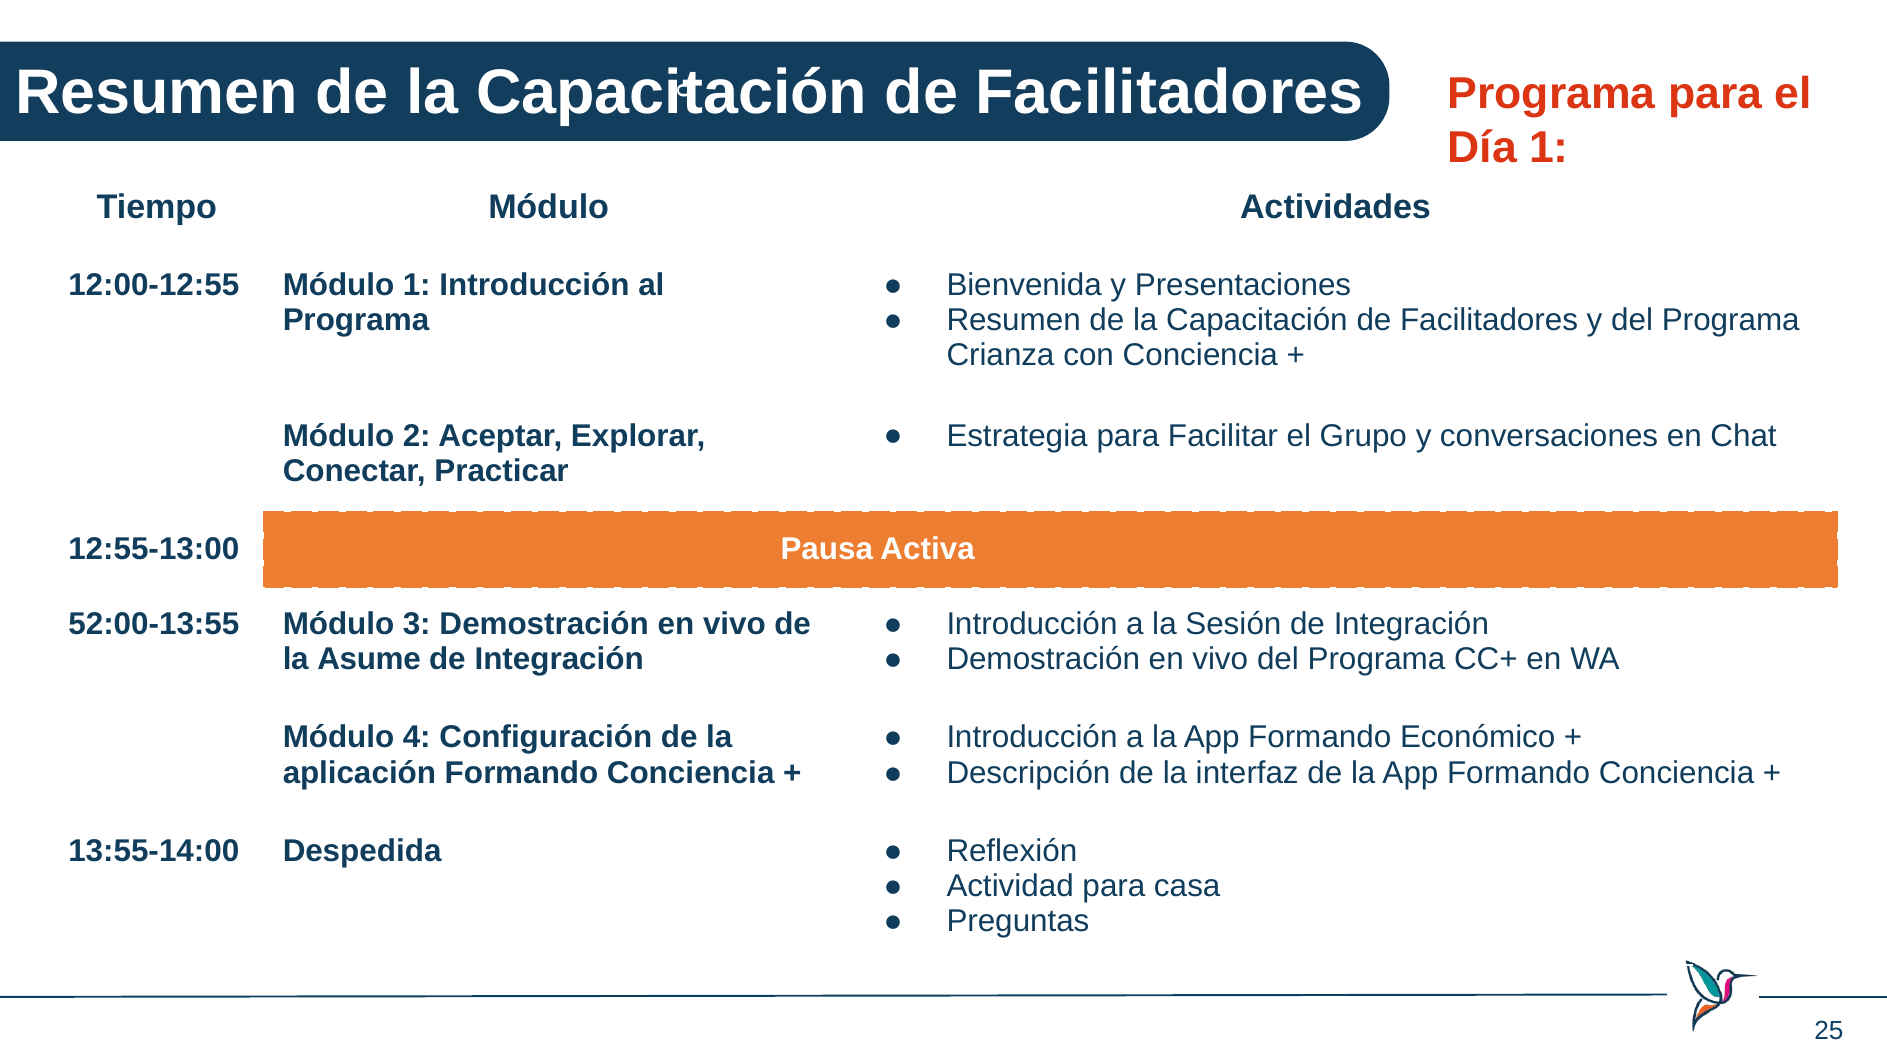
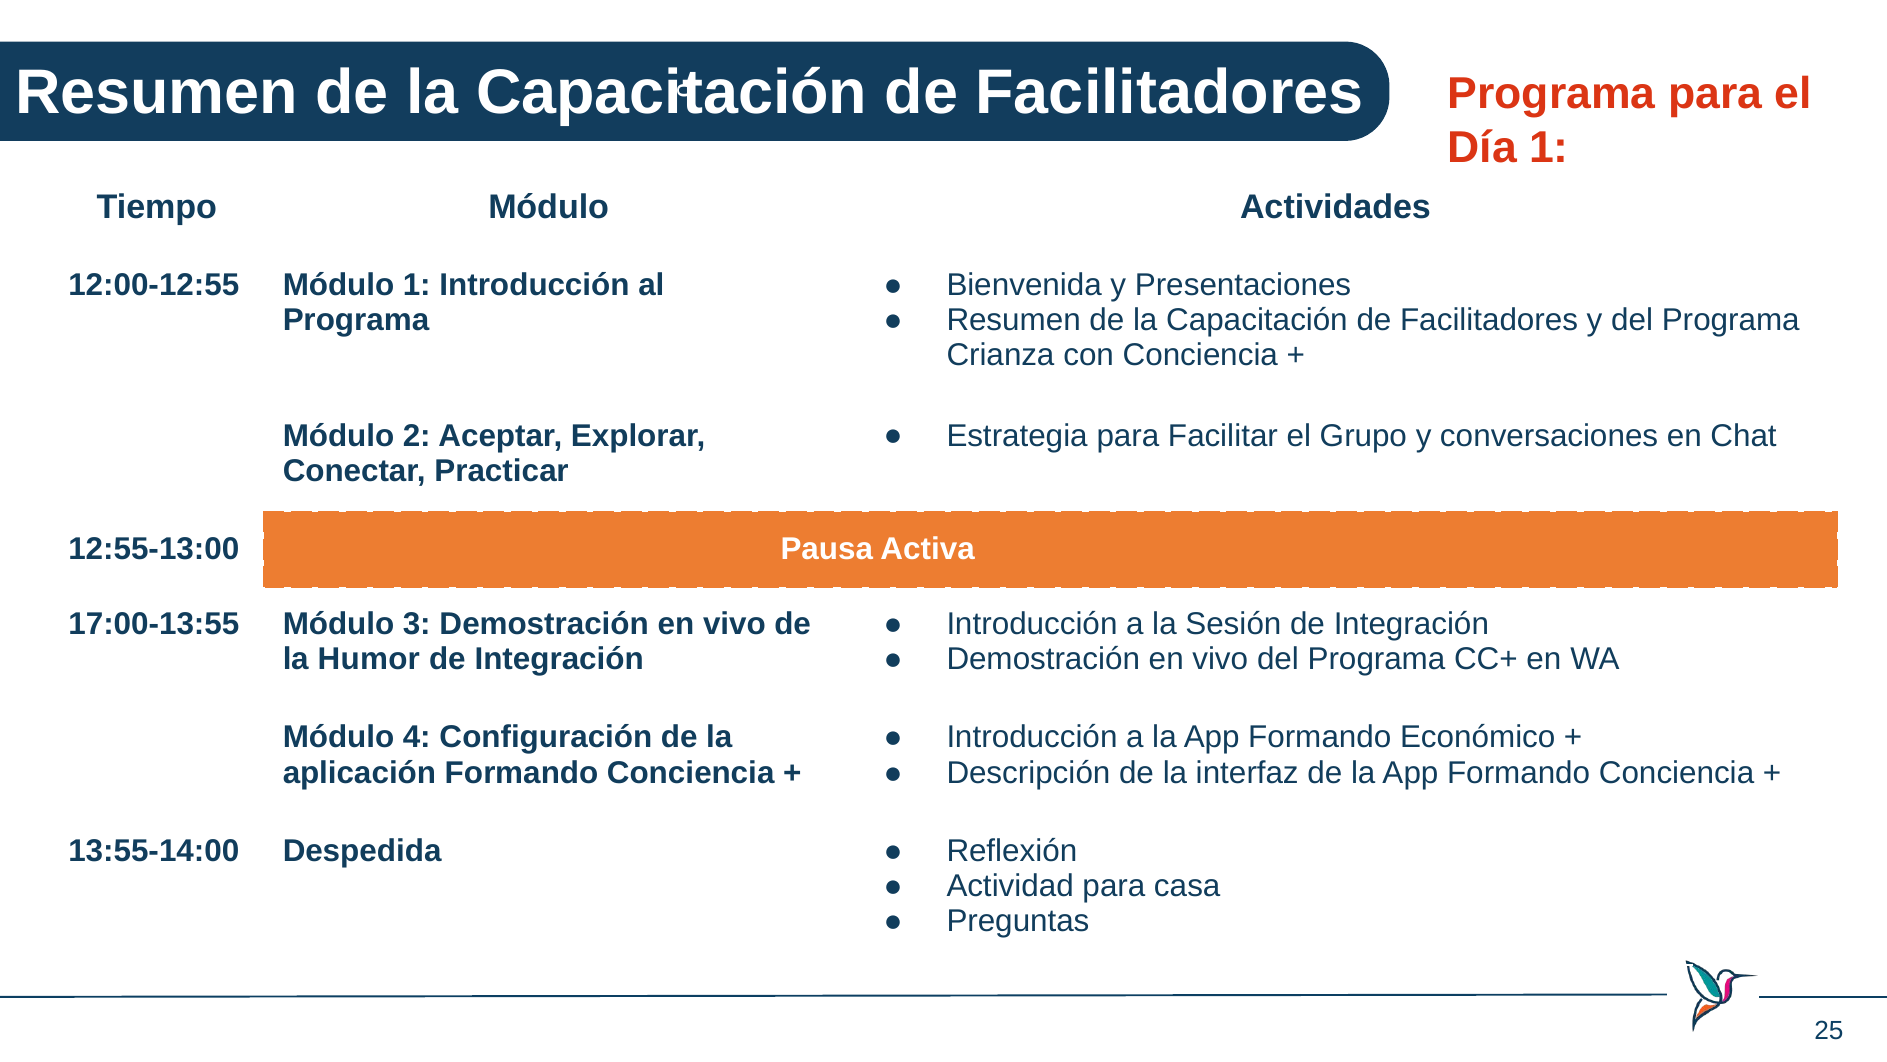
52:00-13:55: 52:00-13:55 -> 17:00-13:55
Asume: Asume -> Humor
